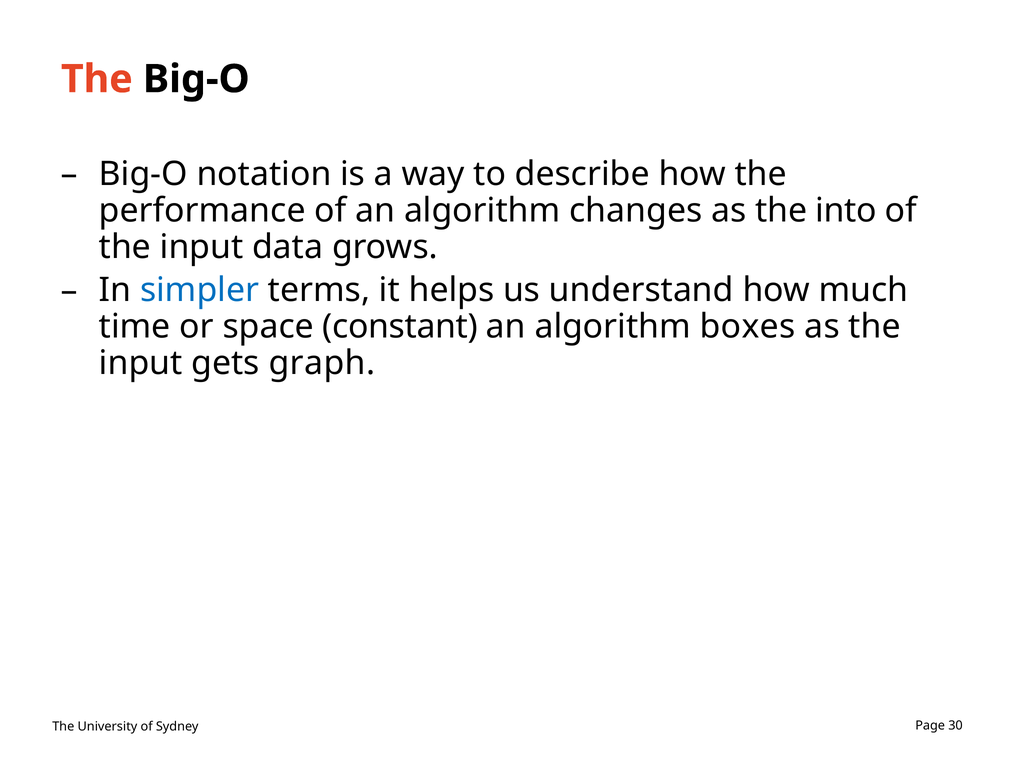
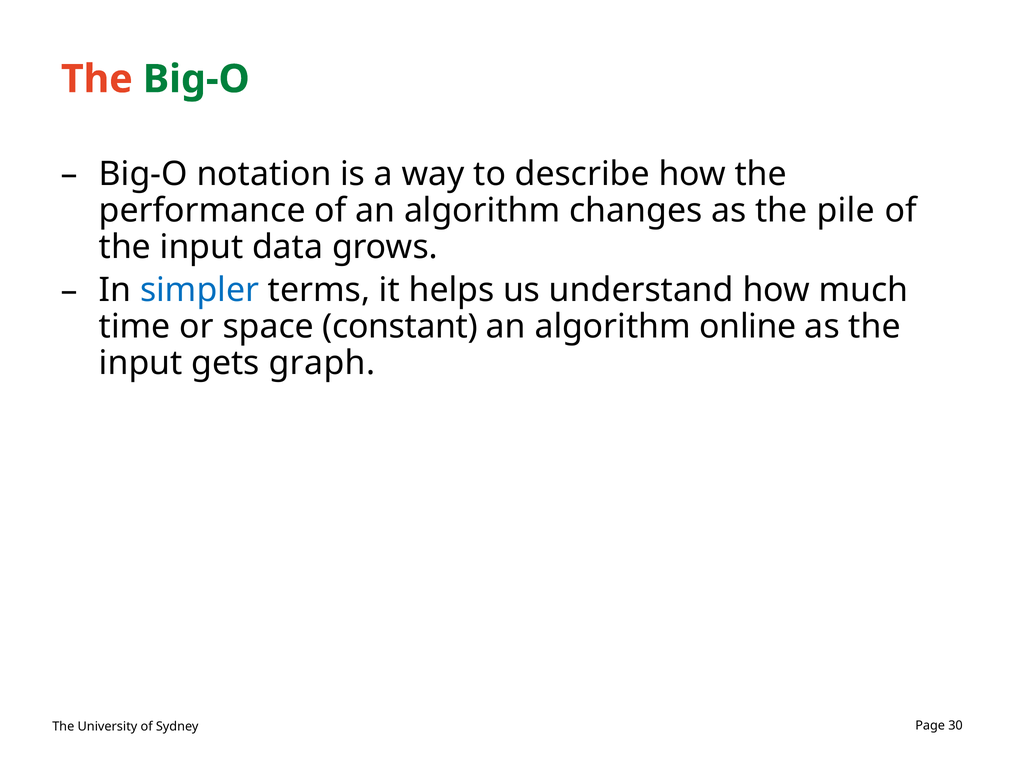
Big-O at (196, 79) colour: black -> green
into: into -> pile
boxes: boxes -> online
